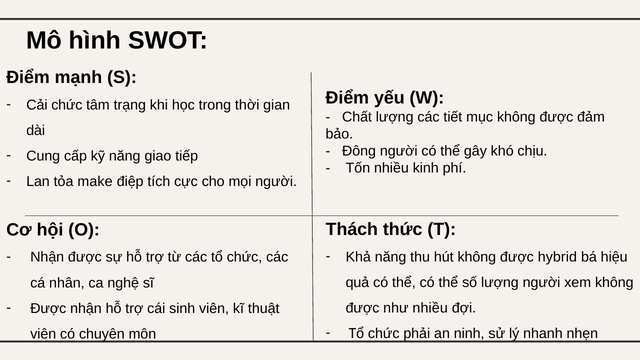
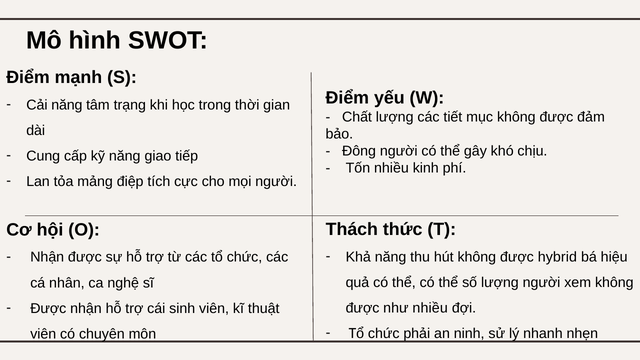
Cải chức: chức -> năng
make: make -> mảng
